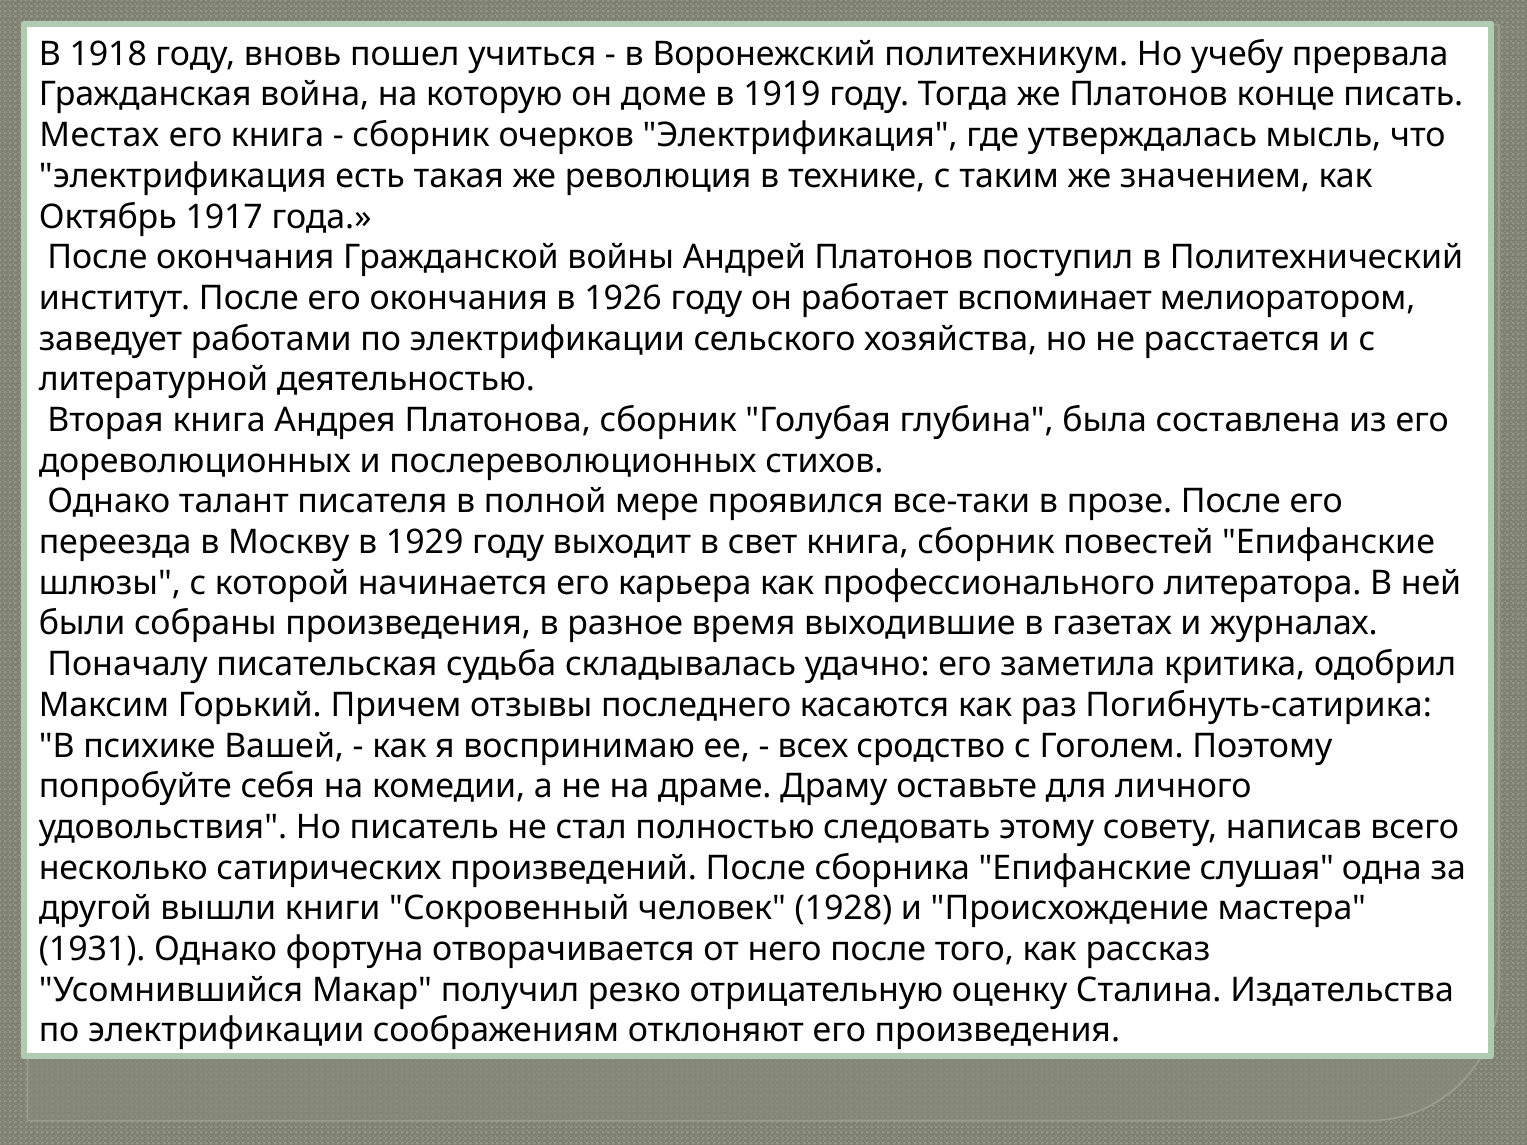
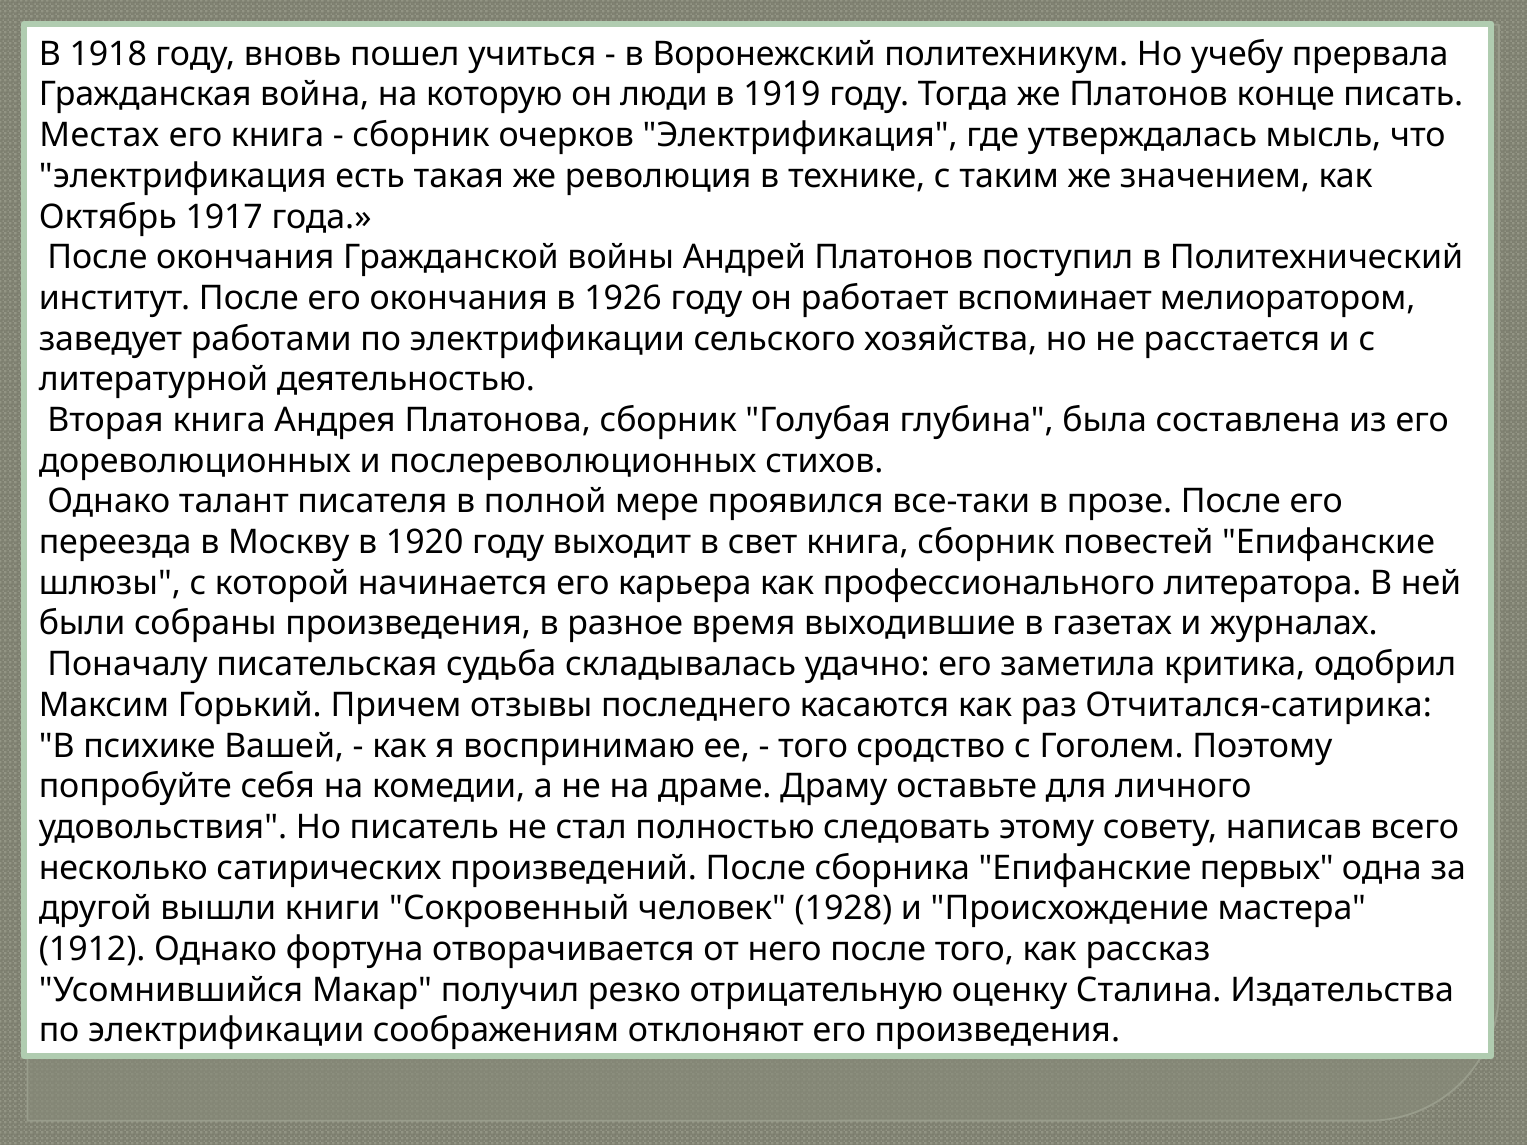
доме: доме -> люди
1929: 1929 -> 1920
Погибнуть-сатирика: Погибнуть-сатирика -> Отчитался-сатирика
всех at (813, 746): всех -> того
слушая: слушая -> первых
1931: 1931 -> 1912
